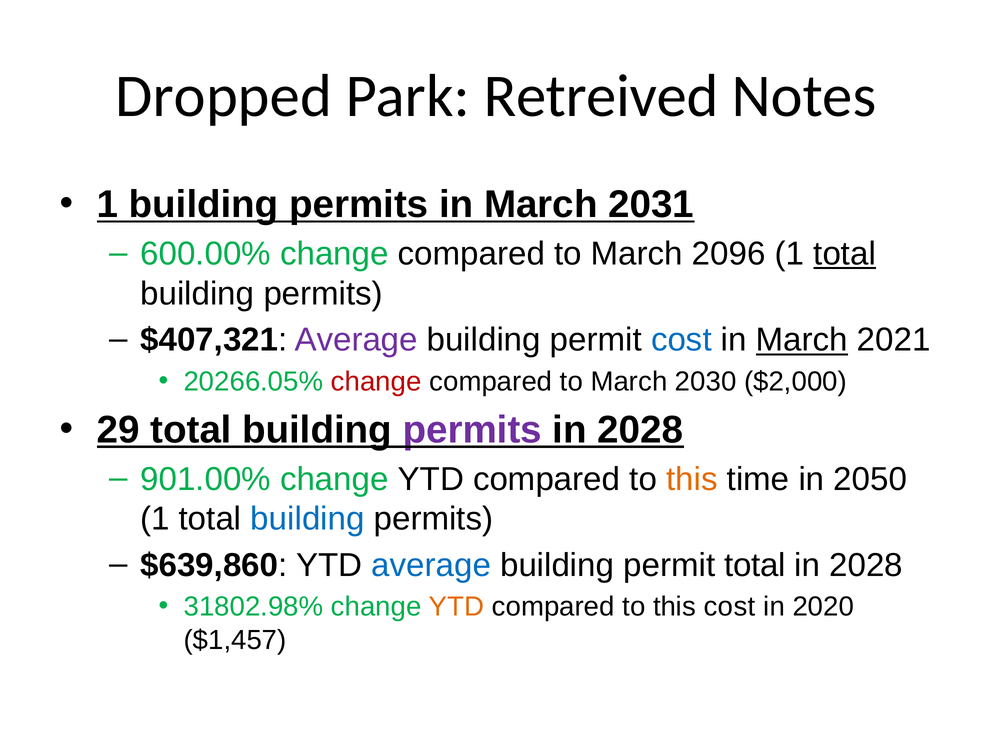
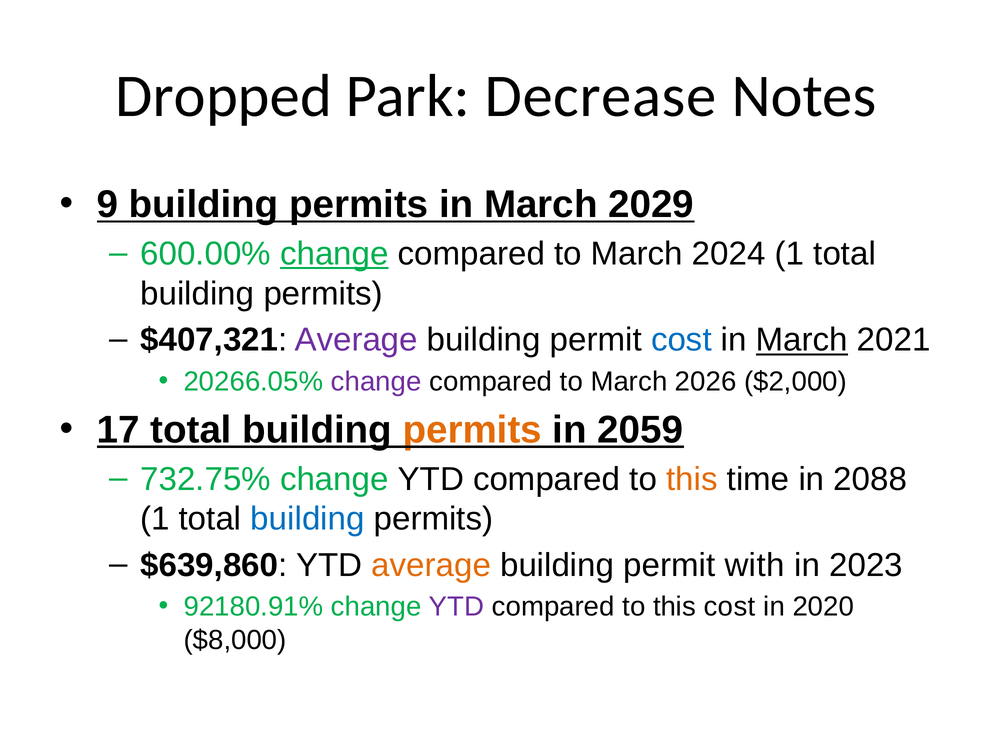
Retreived: Retreived -> Decrease
1 at (108, 205): 1 -> 9
2031: 2031 -> 2029
change at (334, 254) underline: none -> present
2096: 2096 -> 2024
total at (845, 254) underline: present -> none
change at (376, 381) colour: red -> purple
2030: 2030 -> 2026
29: 29 -> 17
permits at (472, 430) colour: purple -> orange
2028 at (640, 430): 2028 -> 2059
901.00%: 901.00% -> 732.75%
2050: 2050 -> 2088
average at (431, 565) colour: blue -> orange
permit total: total -> with
2028 at (866, 565): 2028 -> 2023
31802.98%: 31802.98% -> 92180.91%
YTD at (457, 607) colour: orange -> purple
$1,457: $1,457 -> $8,000
